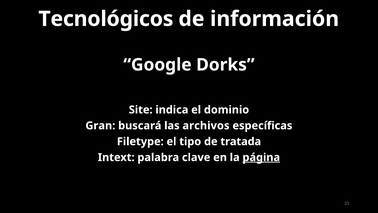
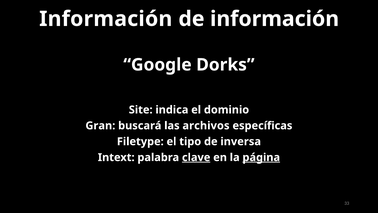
Tecnológicos at (106, 19): Tecnológicos -> Información
tratada: tratada -> inversa
clave underline: none -> present
